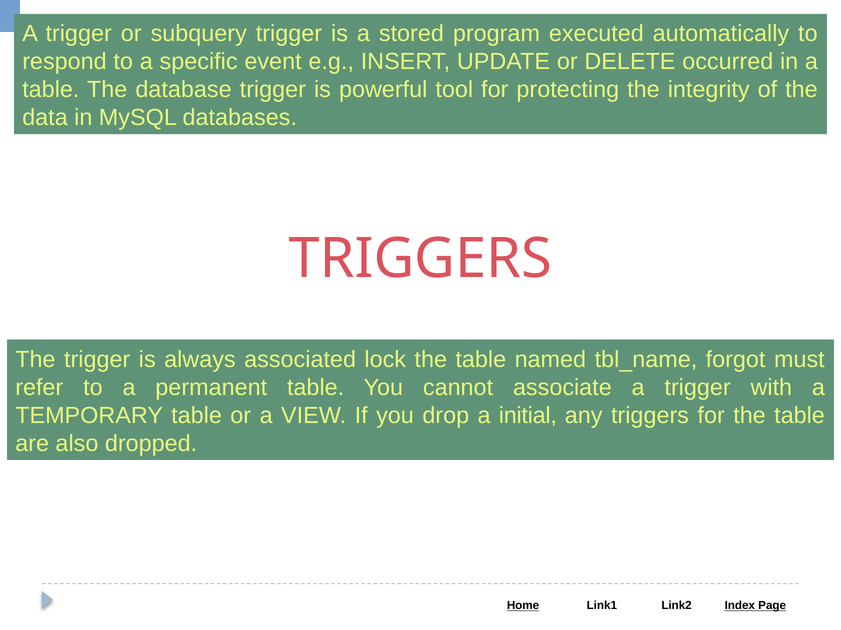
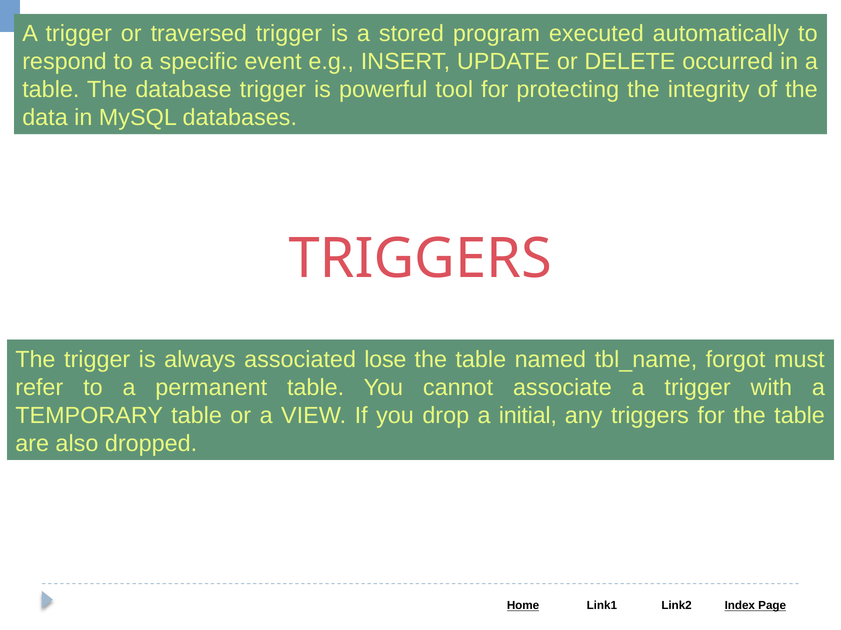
subquery: subquery -> traversed
lock: lock -> lose
